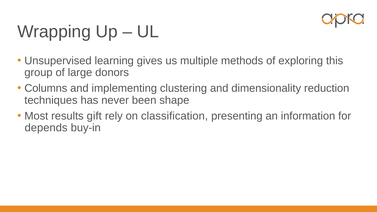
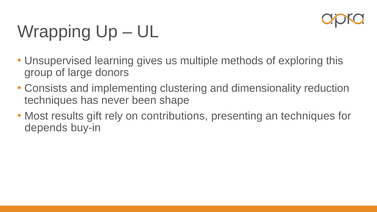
Columns: Columns -> Consists
classification: classification -> contributions
an information: information -> techniques
